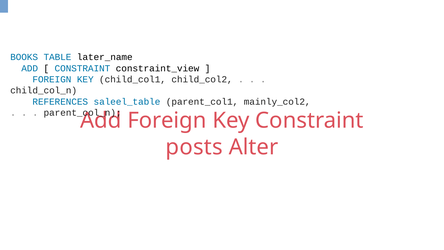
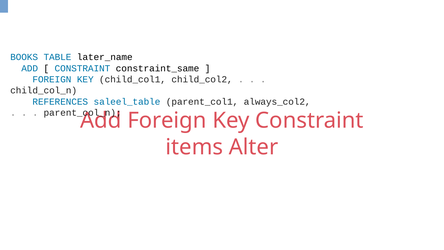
constraint_view: constraint_view -> constraint_same
mainly_col2: mainly_col2 -> always_col2
posts: posts -> items
